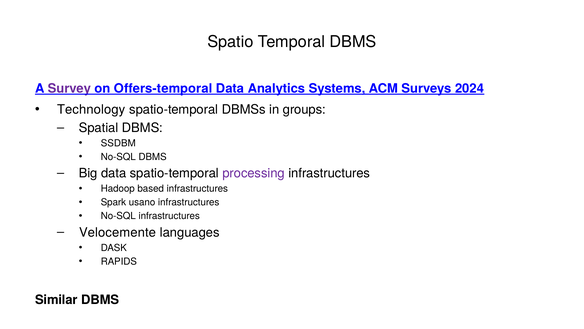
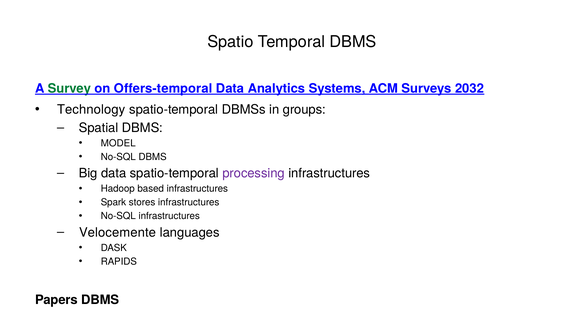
Survey colour: purple -> green
2024: 2024 -> 2032
SSDBM: SSDBM -> MODEL
usano: usano -> stores
Similar: Similar -> Papers
